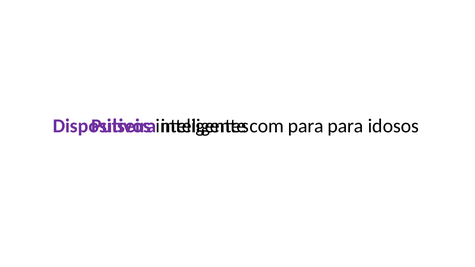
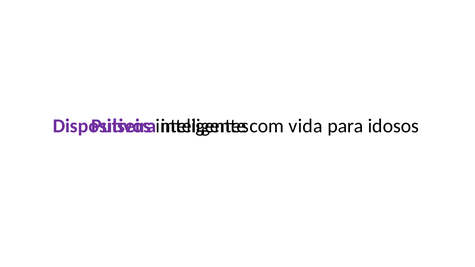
para at (306, 126): para -> vida
